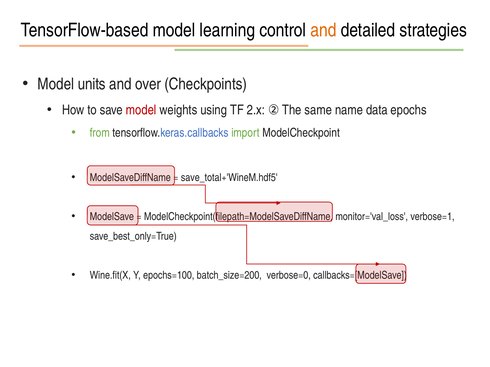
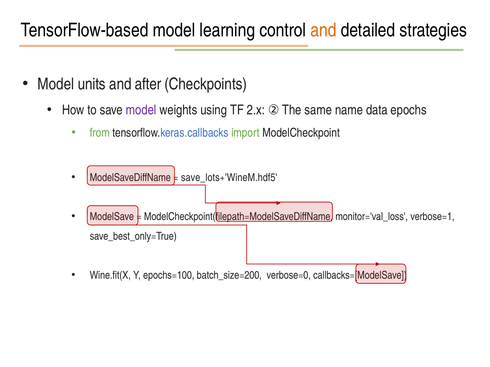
over: over -> after
model at (141, 110) colour: red -> purple
save_total+'WineM.hdf5: save_total+'WineM.hdf5 -> save_lots+'WineM.hdf5
